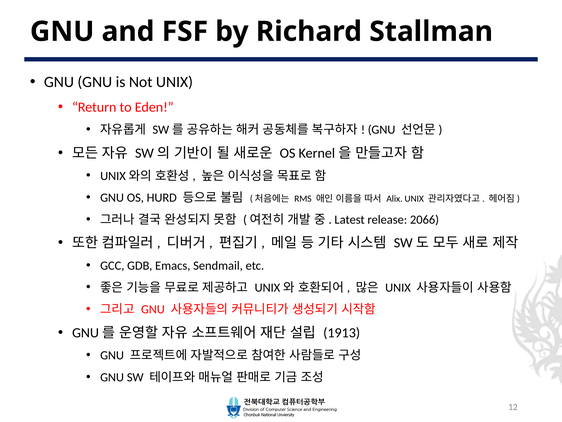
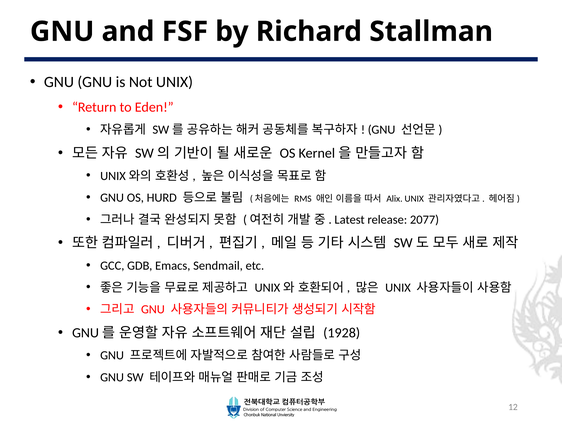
2066: 2066 -> 2077
1913: 1913 -> 1928
